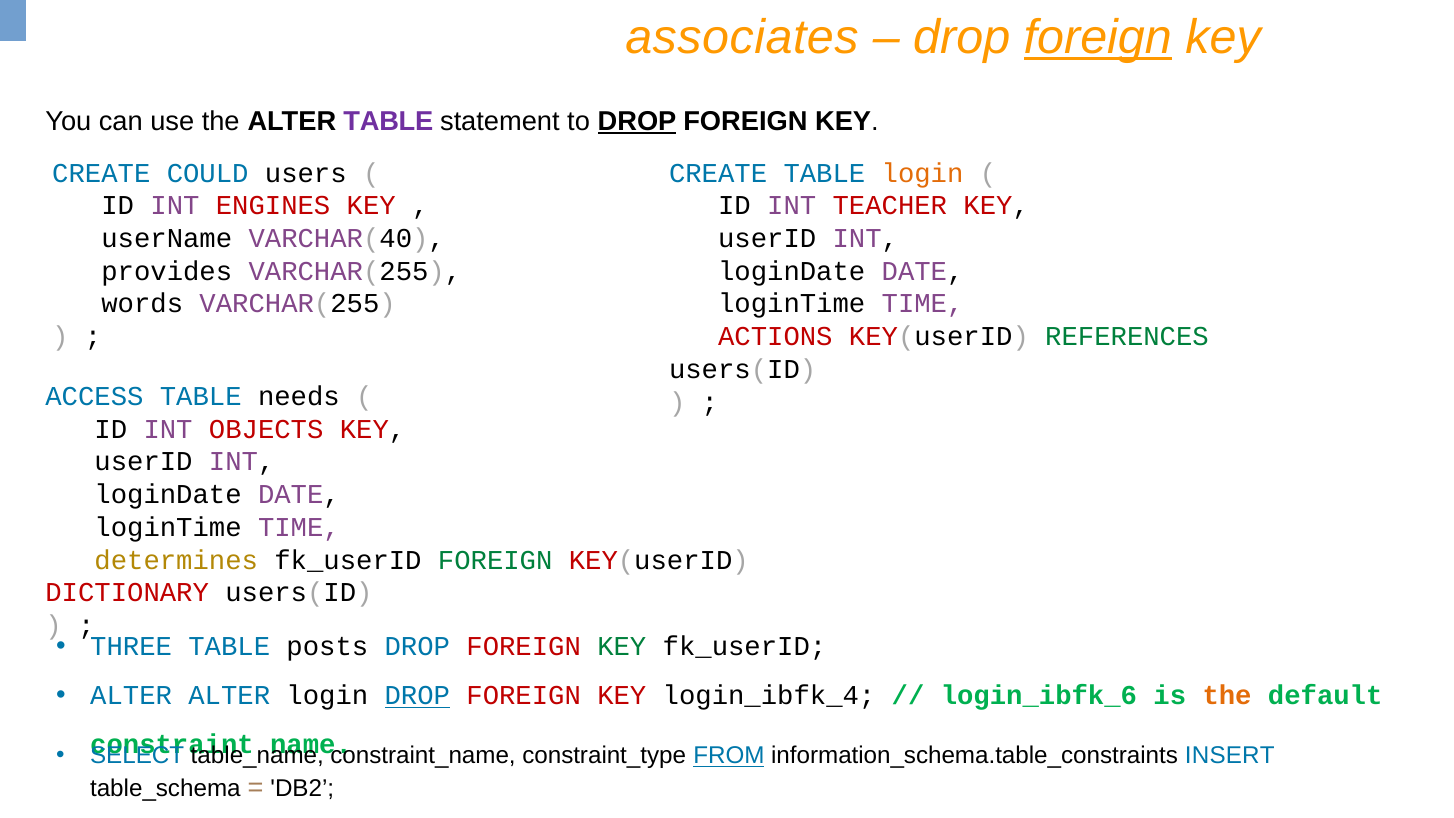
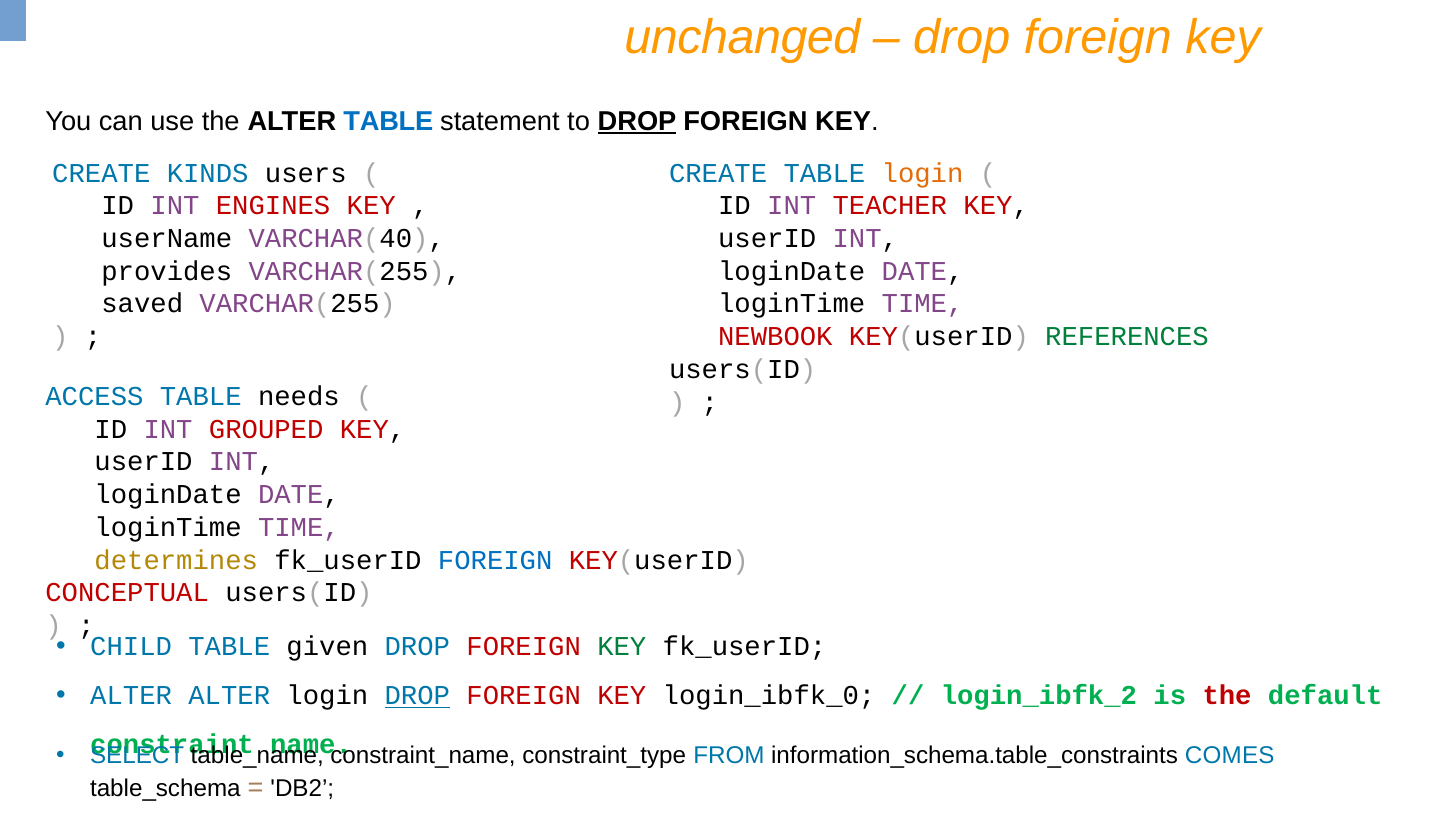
associates: associates -> unchanged
foreign at (1098, 38) underline: present -> none
TABLE at (388, 121) colour: purple -> blue
COULD: COULD -> KINDS
words: words -> saved
ACTIONS: ACTIONS -> NEWBOOK
OBJECTS: OBJECTS -> GROUPED
FOREIGN at (495, 560) colour: green -> blue
DICTIONARY: DICTIONARY -> CONCEPTUAL
THREE: THREE -> CHILD
posts: posts -> given
login_ibfk_4: login_ibfk_4 -> login_ibfk_0
login_ibfk_6: login_ibfk_6 -> login_ibfk_2
the at (1227, 696) colour: orange -> red
FROM underline: present -> none
INSERT: INSERT -> COMES
